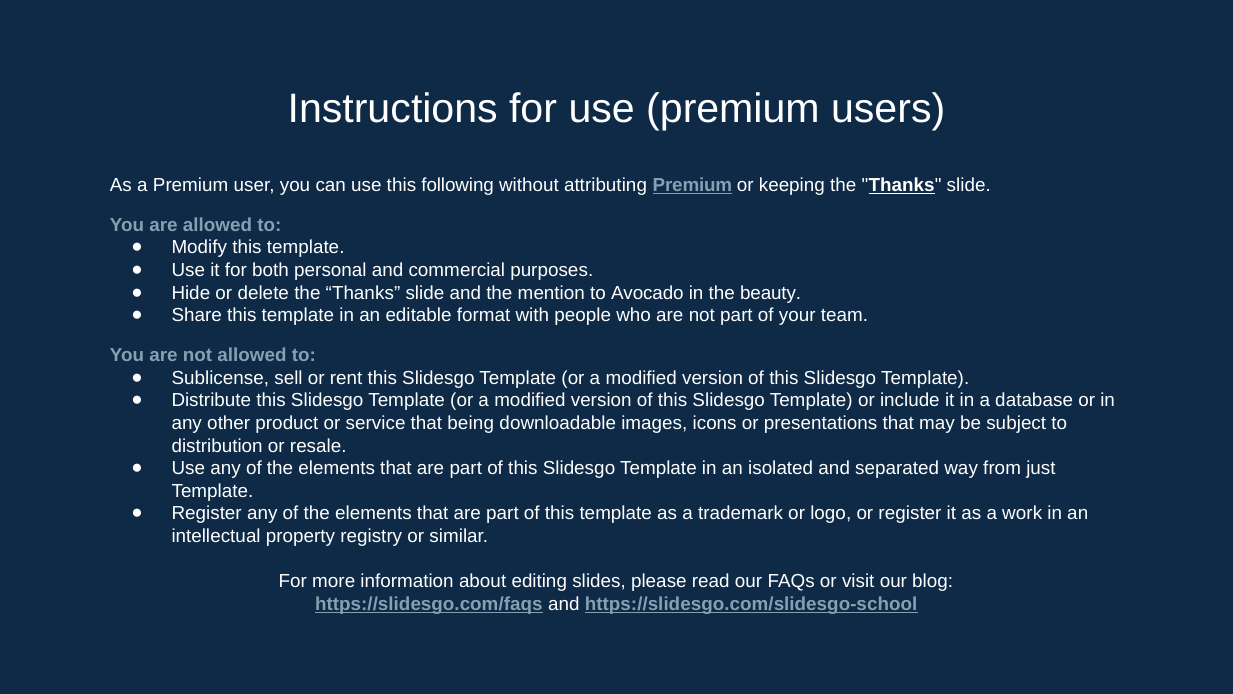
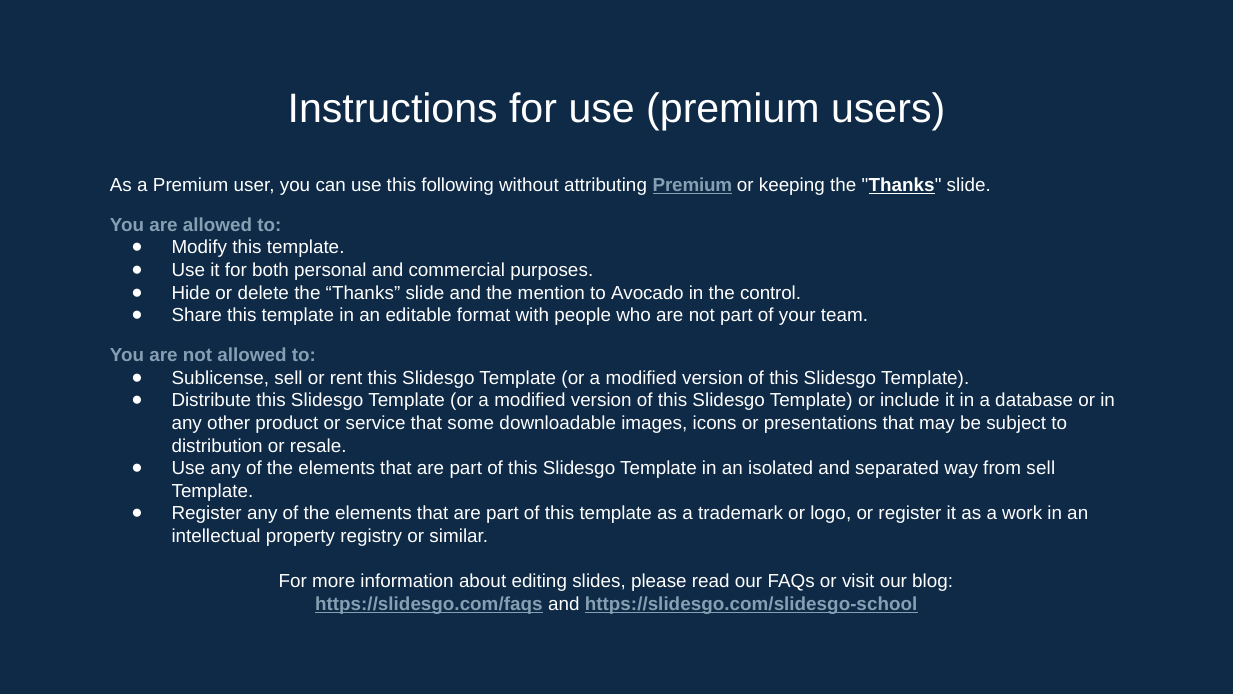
beauty: beauty -> control
being: being -> some
from just: just -> sell
